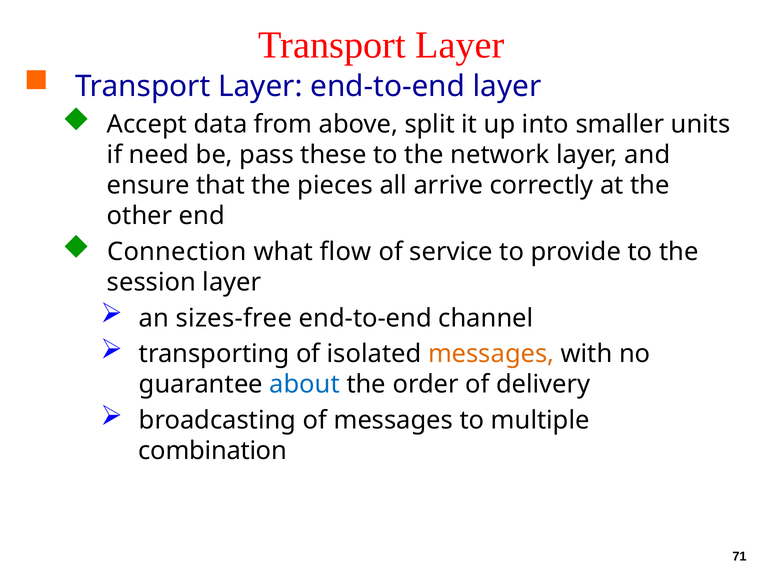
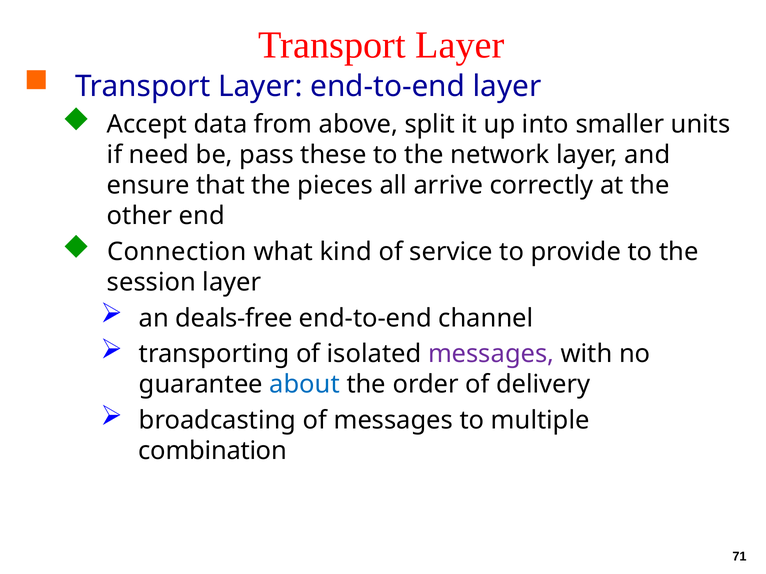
flow: flow -> kind
sizes-free: sizes-free -> deals-free
messages at (491, 354) colour: orange -> purple
